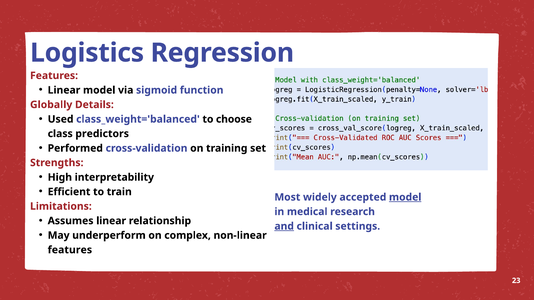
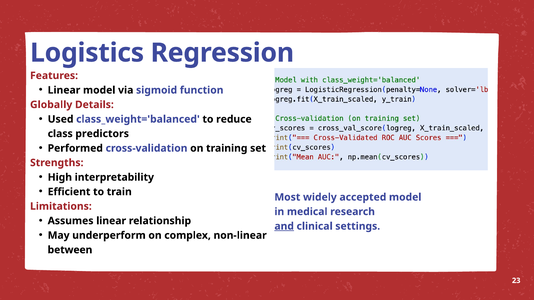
choose: choose -> reduce
model at (405, 197) underline: present -> none
features at (70, 250): features -> between
